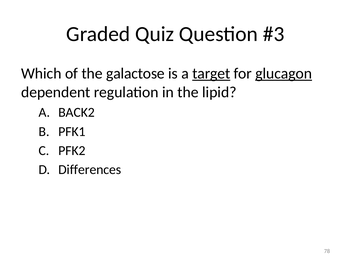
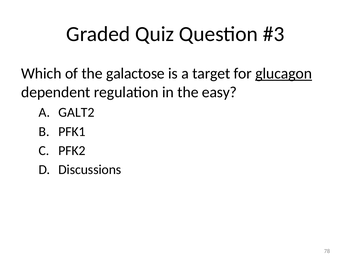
target underline: present -> none
lipid: lipid -> easy
BACK2: BACK2 -> GALT2
Differences: Differences -> Discussions
